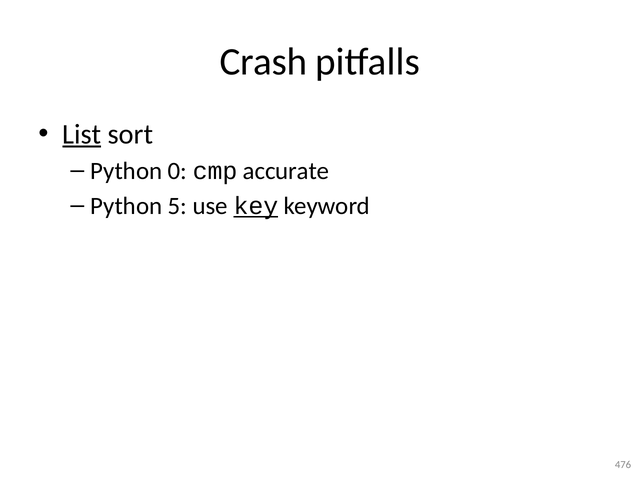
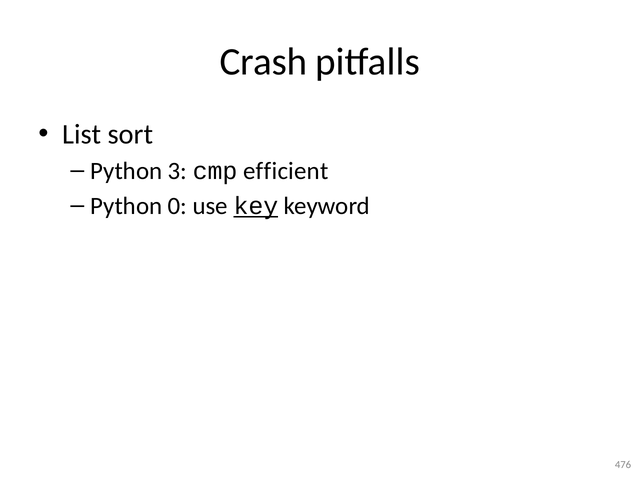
List underline: present -> none
0: 0 -> 3
accurate: accurate -> efficient
5: 5 -> 0
